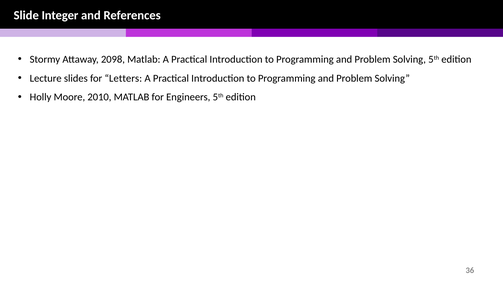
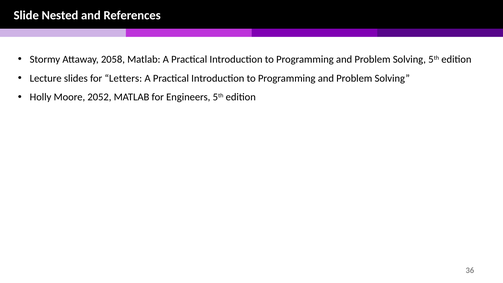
Integer: Integer -> Nested
2098: 2098 -> 2058
2010: 2010 -> 2052
